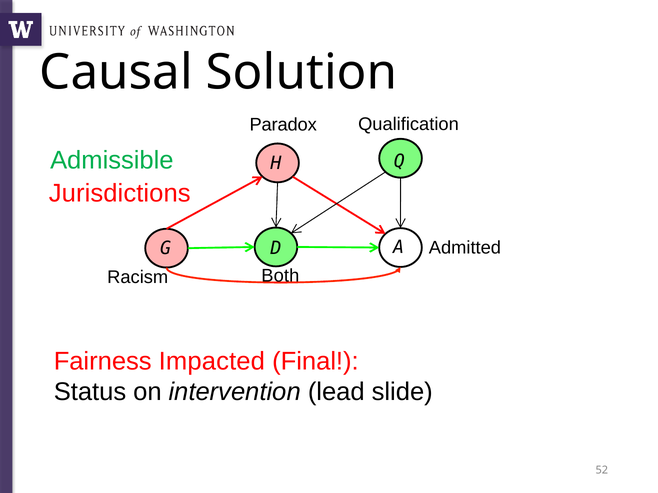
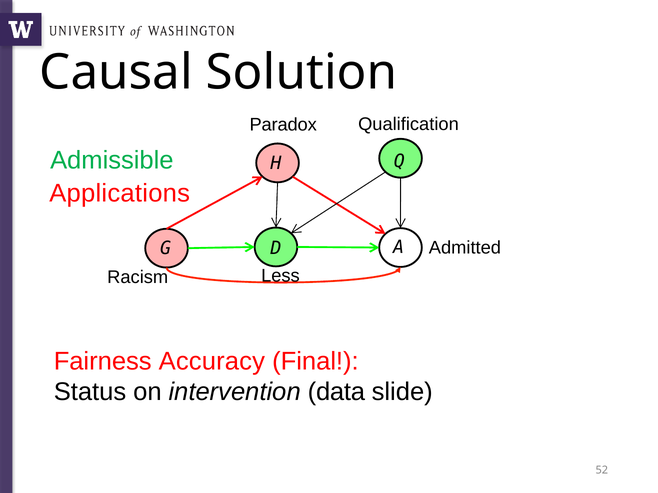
Jurisdictions: Jurisdictions -> Applications
Both: Both -> Less
Impacted: Impacted -> Accuracy
lead: lead -> data
